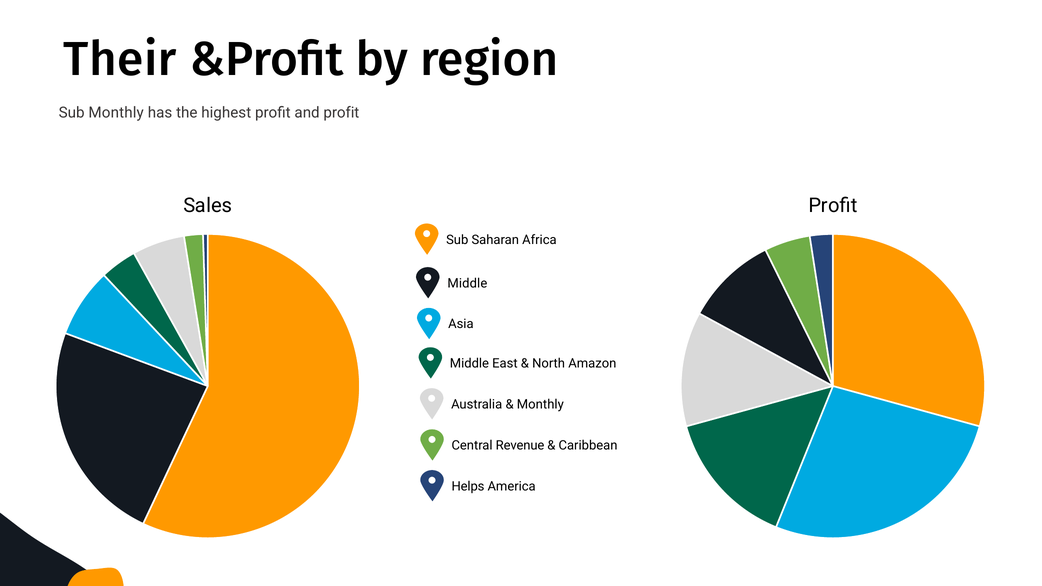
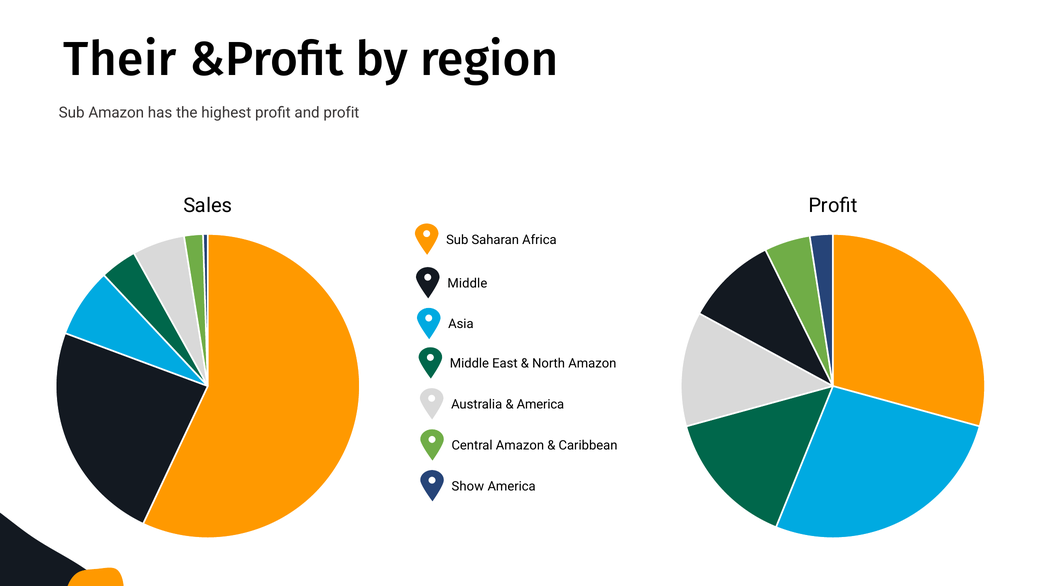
Sub Monthly: Monthly -> Amazon
Monthly at (540, 405): Monthly -> America
Central Revenue: Revenue -> Amazon
Helps: Helps -> Show
